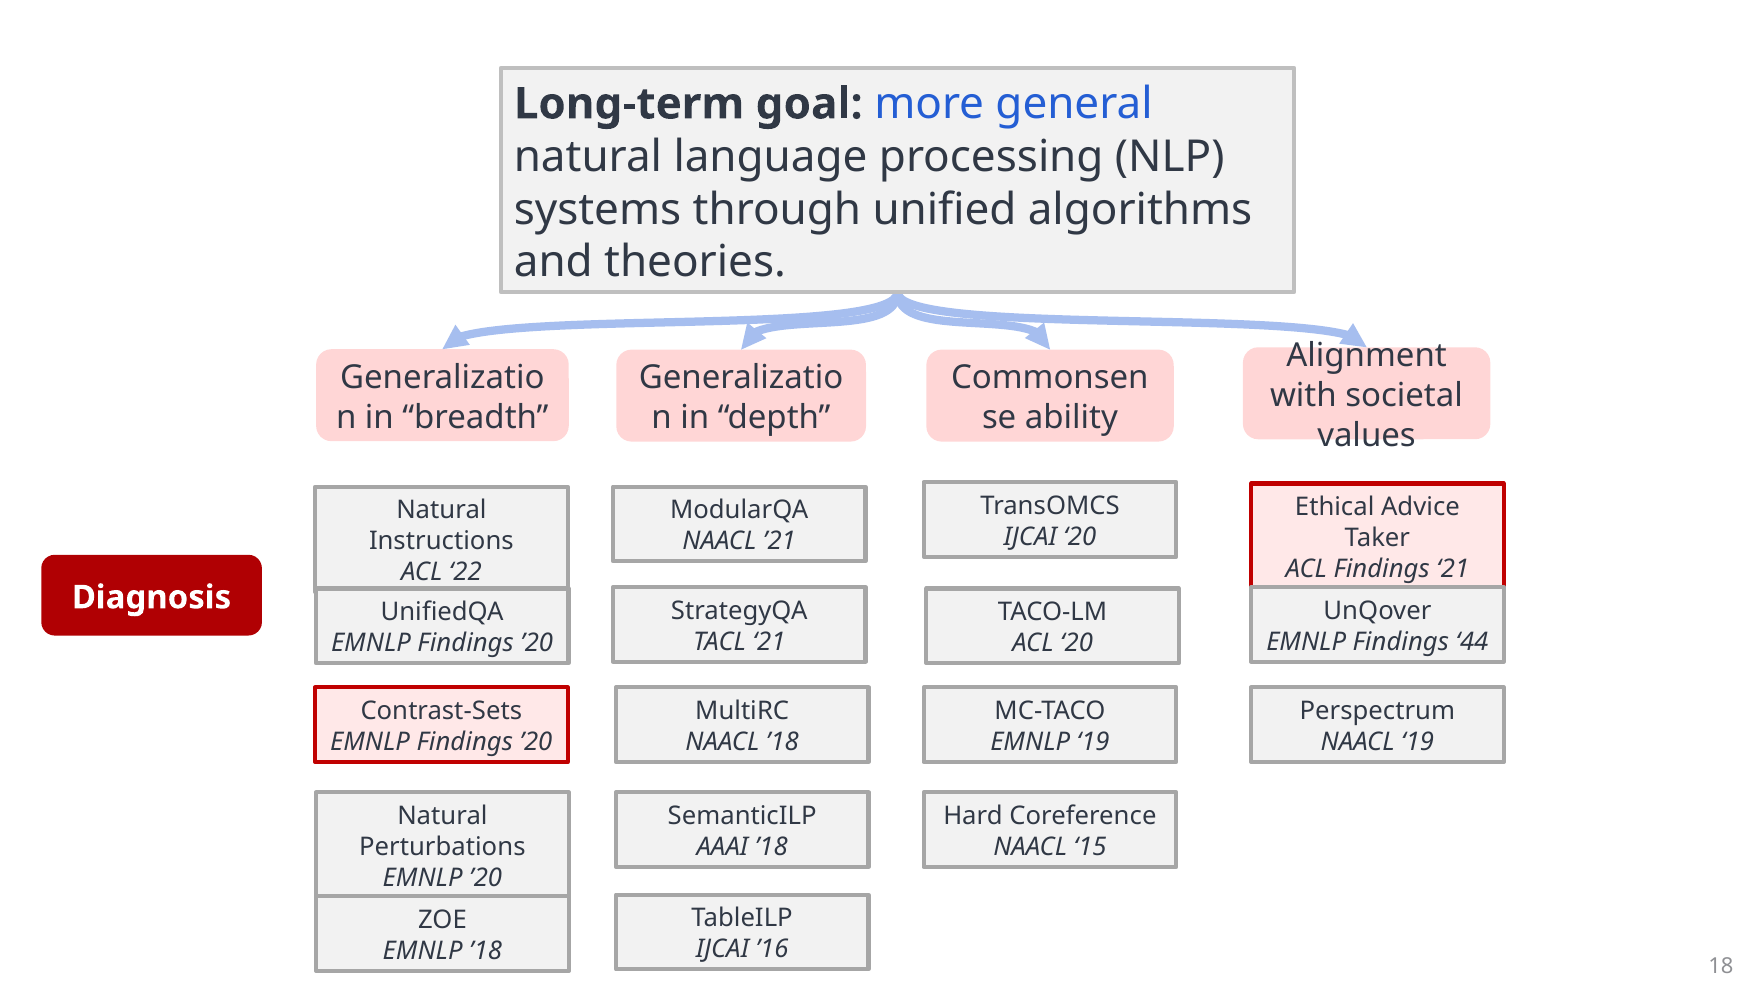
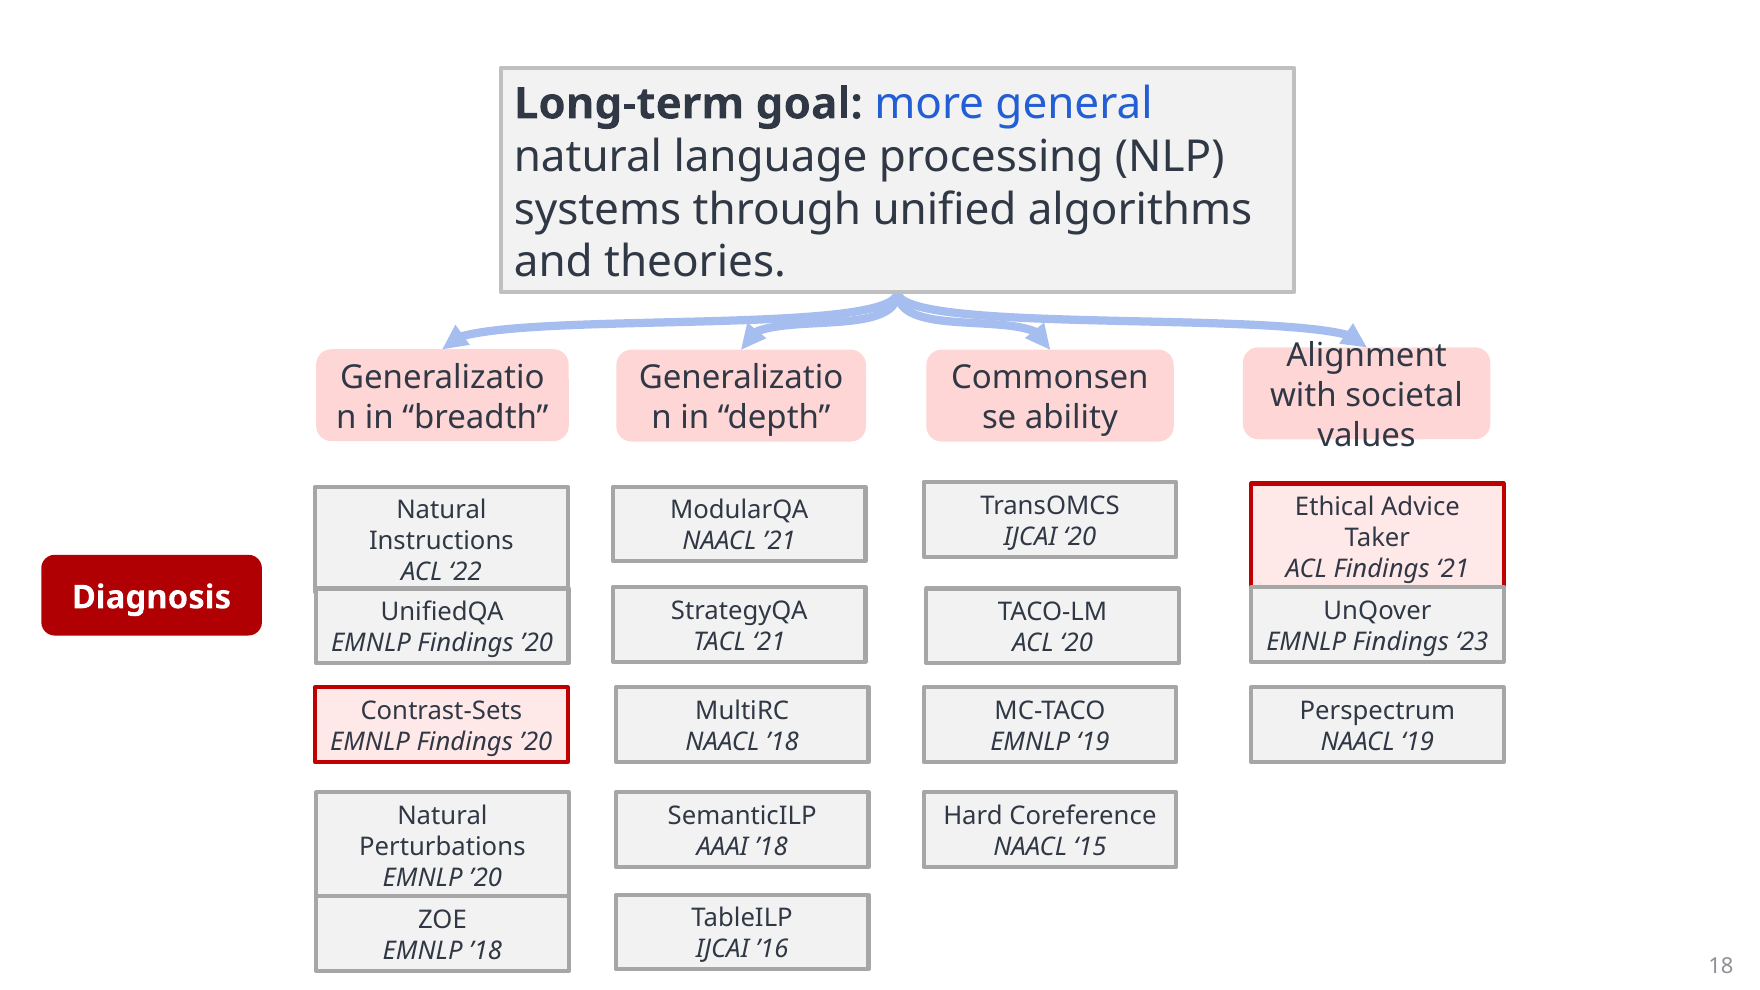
44: 44 -> 23
